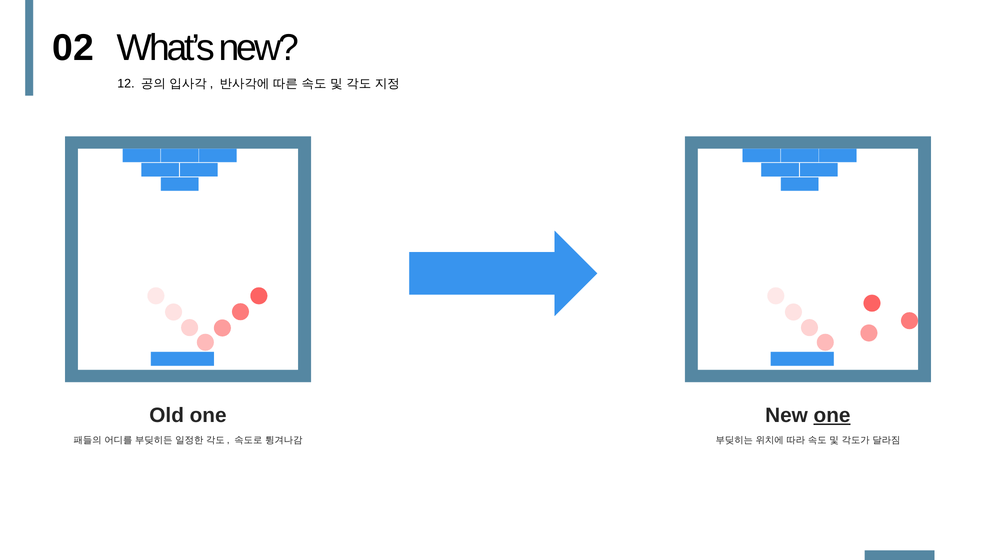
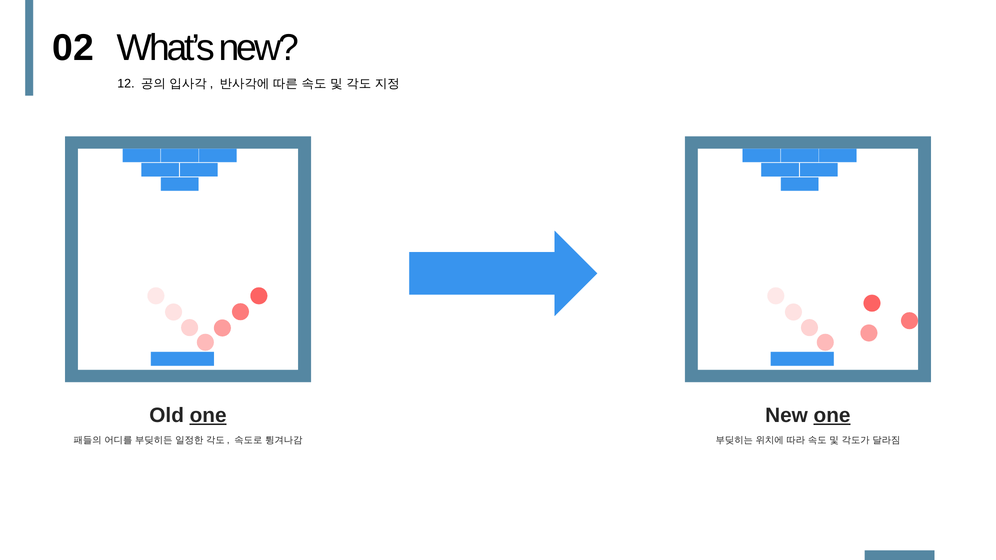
one at (208, 415) underline: none -> present
